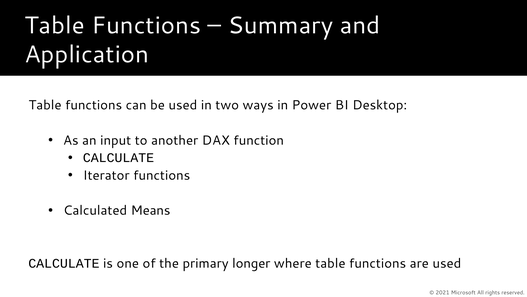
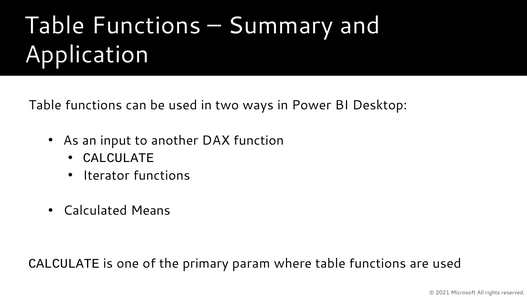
longer: longer -> param
